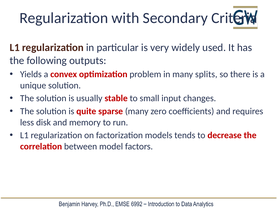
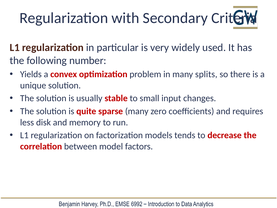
outputs: outputs -> number
